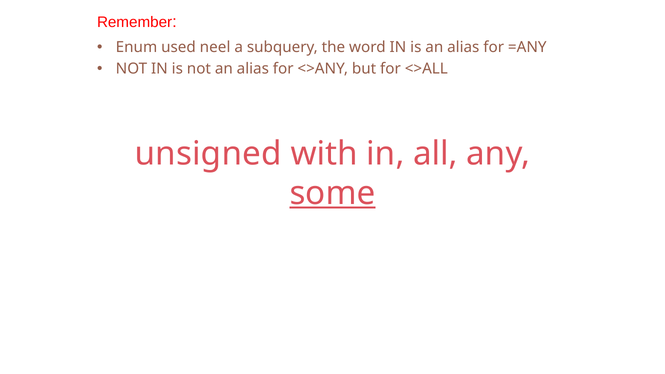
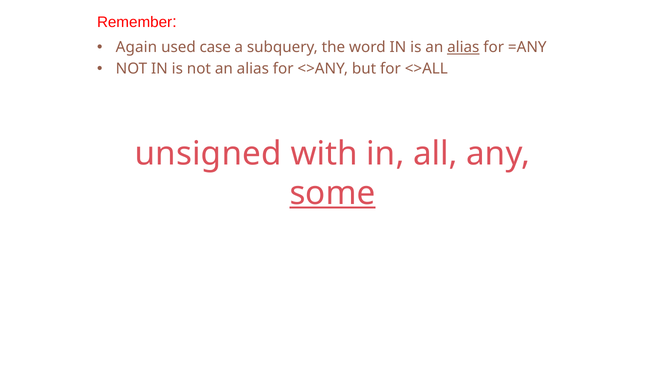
Enum: Enum -> Again
neel: neel -> case
alias at (463, 47) underline: none -> present
